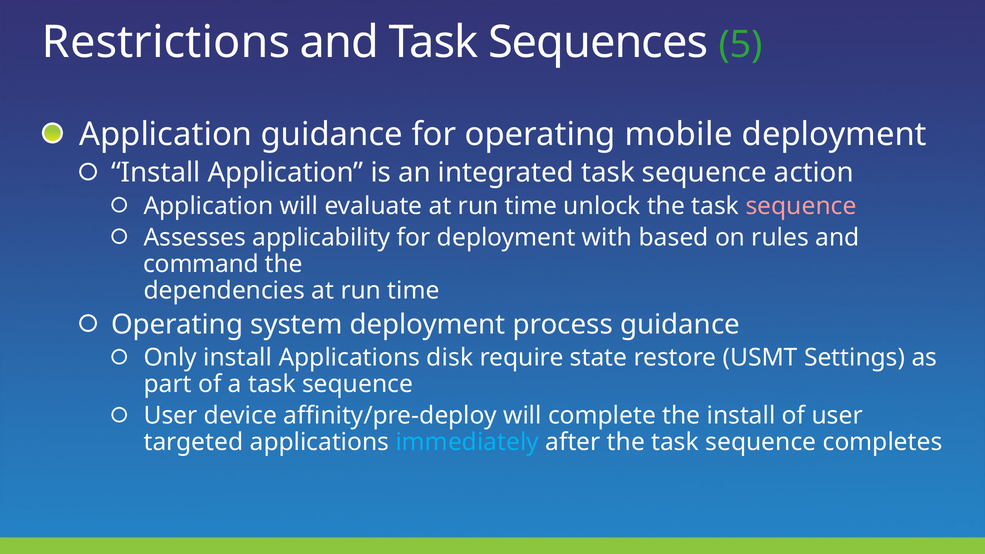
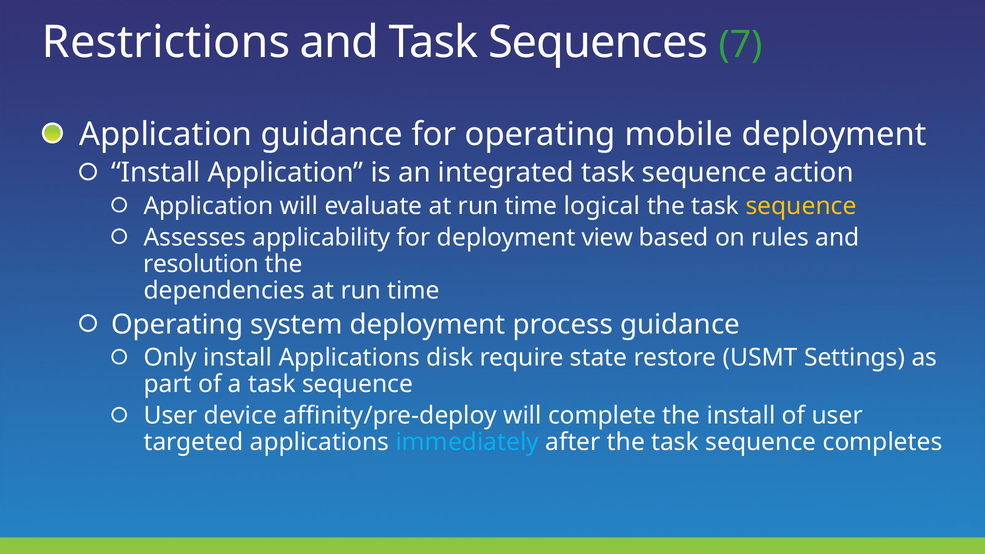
5: 5 -> 7
unlock: unlock -> logical
sequence at (801, 206) colour: pink -> yellow
with: with -> view
command: command -> resolution
